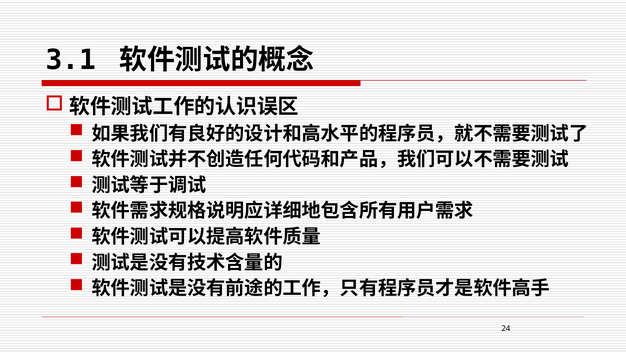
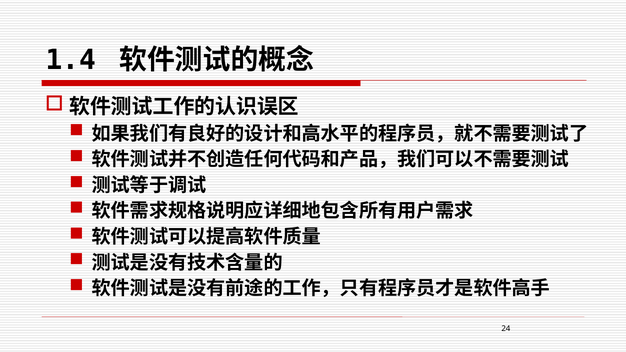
3.1: 3.1 -> 1.4
